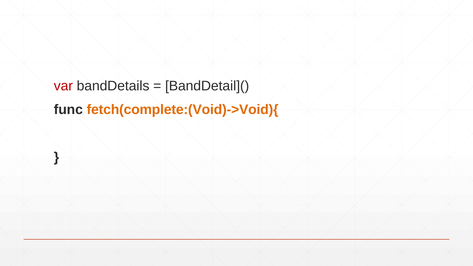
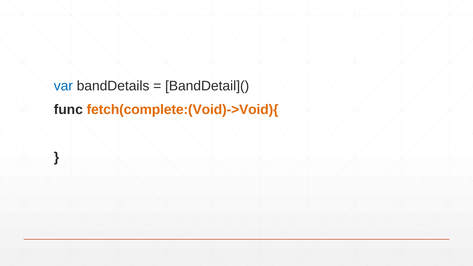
var colour: red -> blue
